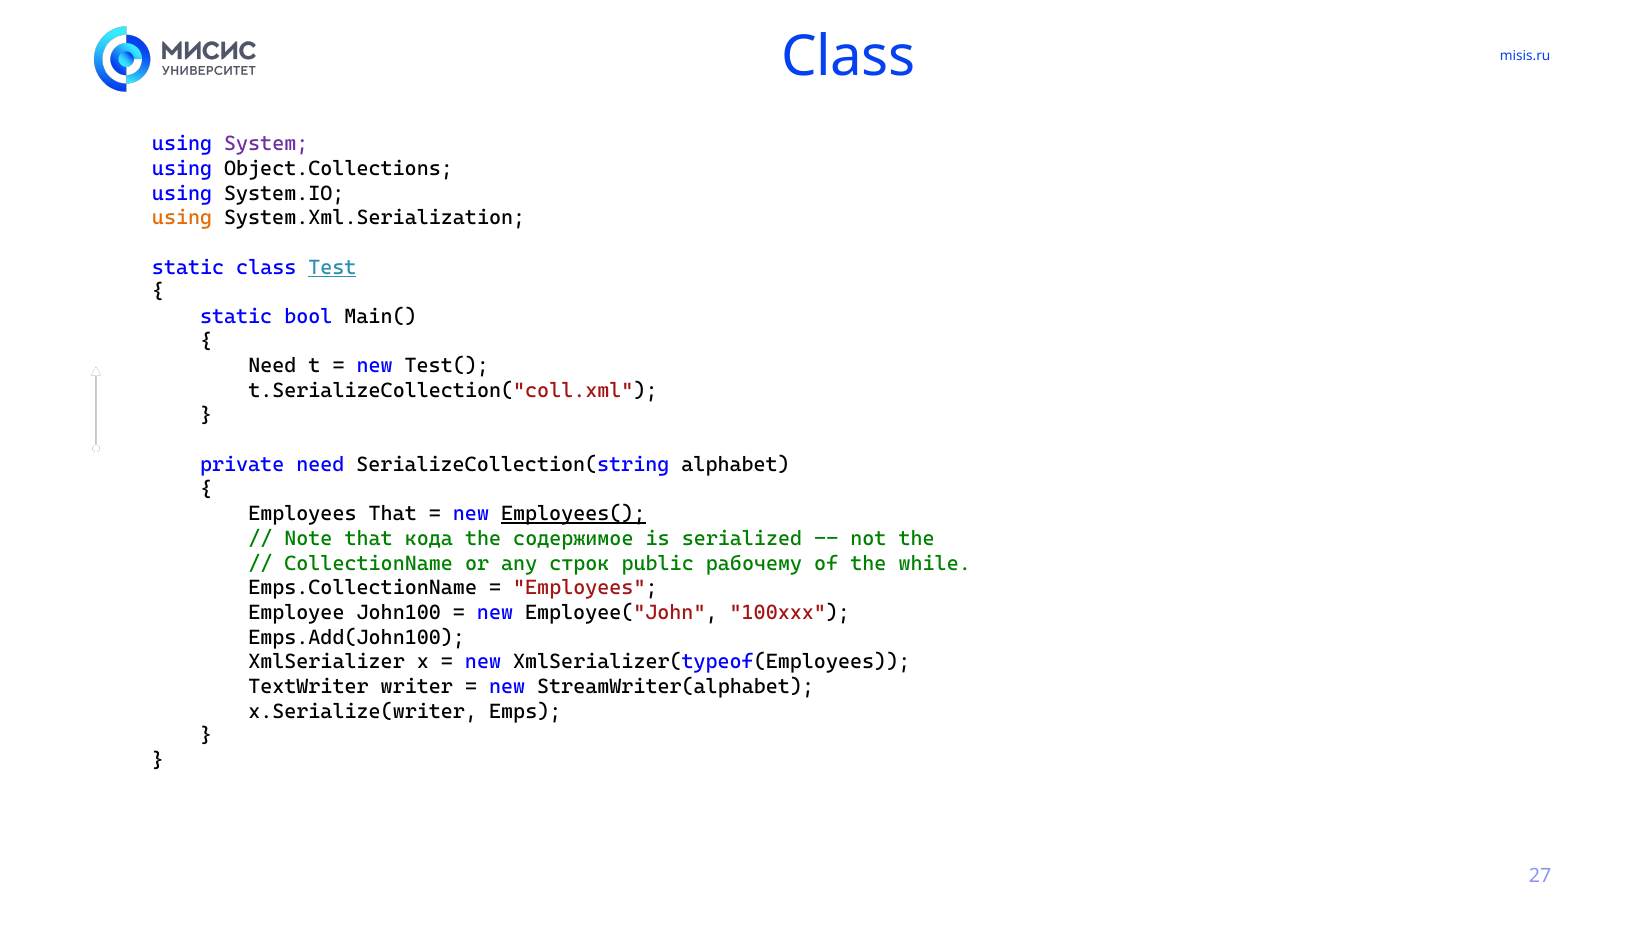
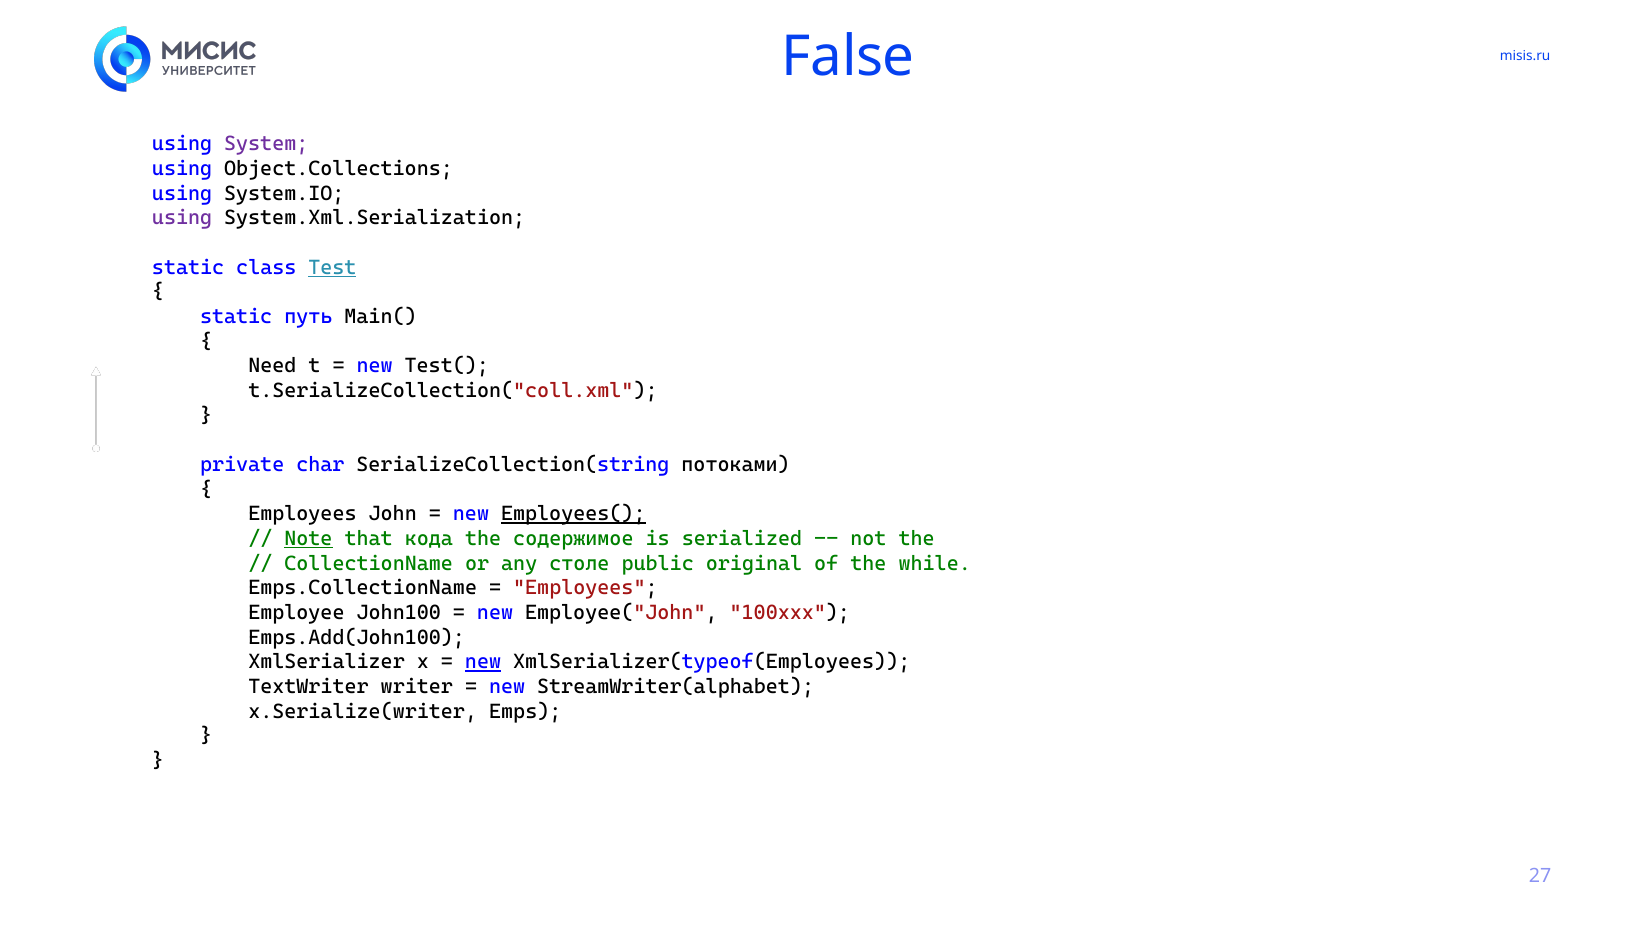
Class at (848, 57): Class -> False
using at (182, 218) colour: orange -> purple
bool: bool -> путь
private need: need -> char
alphabet: alphabet -> потоками
Employees That: That -> John
Note underline: none -> present
строк: строк -> столе
рабочему: рабочему -> original
new at (483, 662) underline: none -> present
